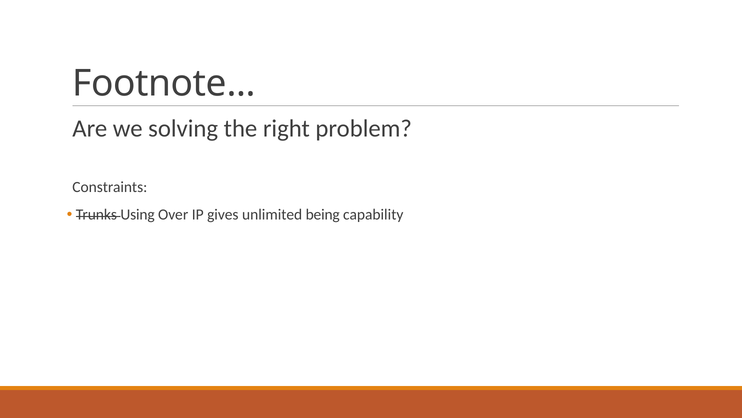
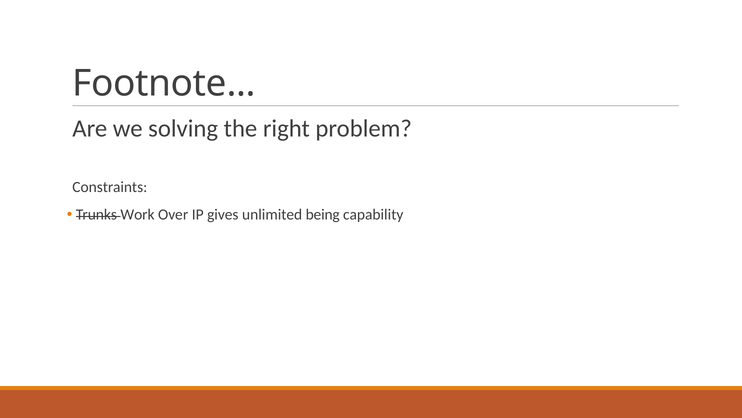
Using: Using -> Work
